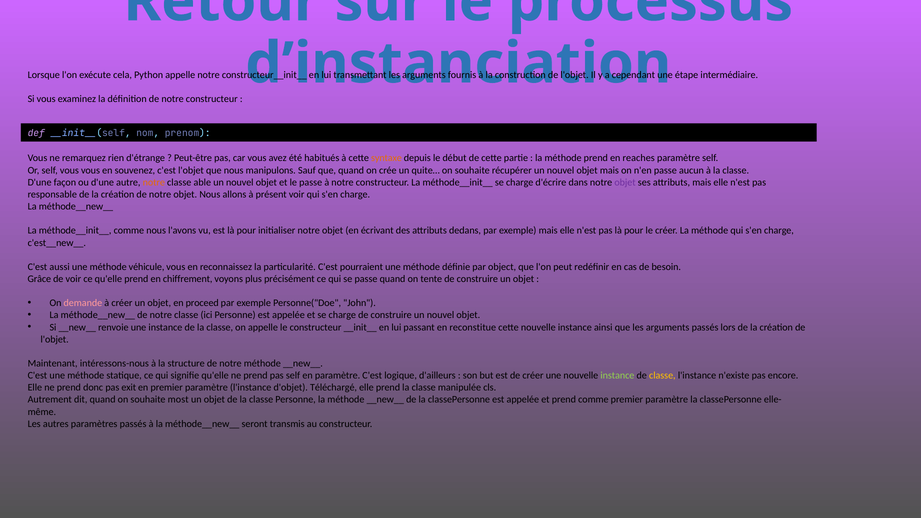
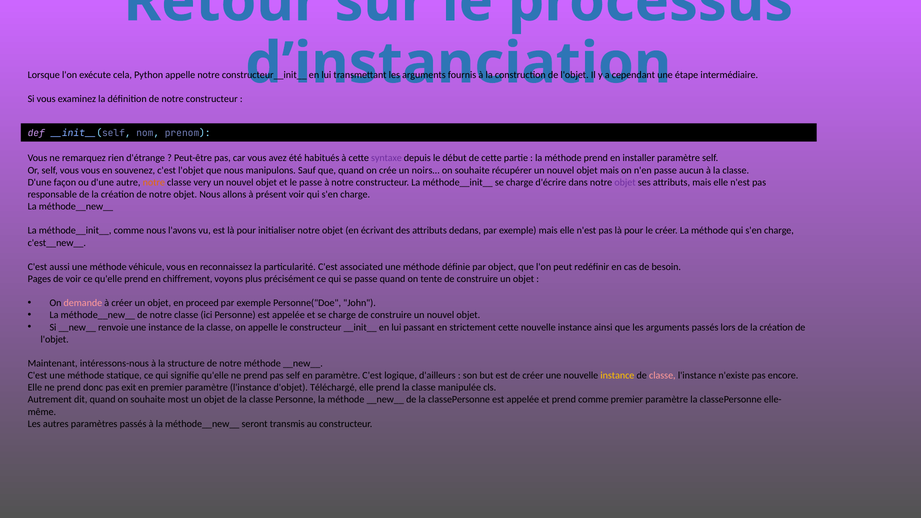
syntaxe colour: orange -> purple
reaches: reaches -> installer
quite…: quite… -> noirs…
able: able -> very
pourraient: pourraient -> associated
Grâce: Grâce -> Pages
reconstitue: reconstitue -> strictement
instance at (617, 376) colour: light green -> yellow
classe at (662, 376) colour: yellow -> pink
